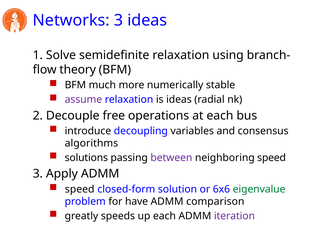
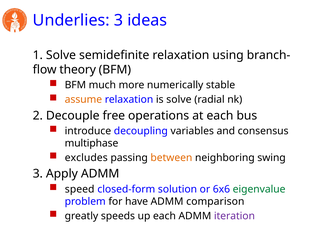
Networks: Networks -> Underlies
assume colour: purple -> orange
is ideas: ideas -> solve
algorithms: algorithms -> multiphase
solutions: solutions -> excludes
between colour: purple -> orange
neighboring speed: speed -> swing
